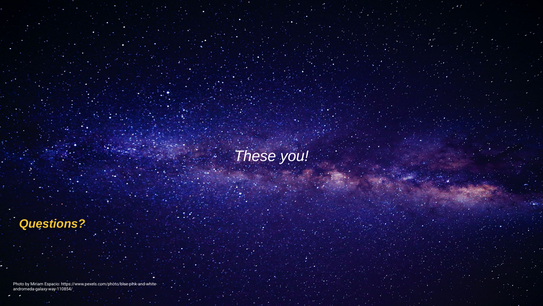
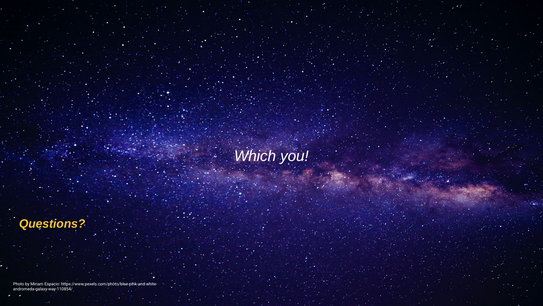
These: These -> Which
